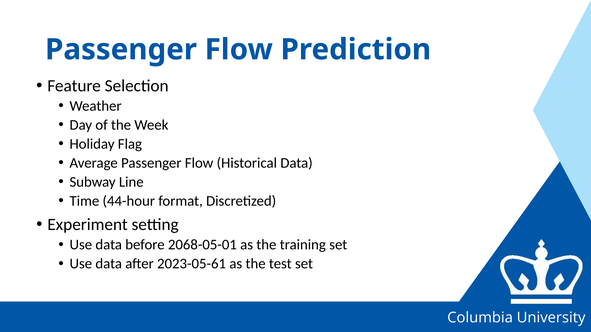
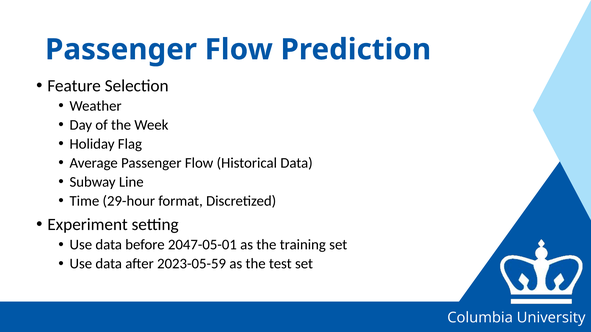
44-hour: 44-hour -> 29-hour
2068-05-01: 2068-05-01 -> 2047-05-01
2023-05-61: 2023-05-61 -> 2023-05-59
